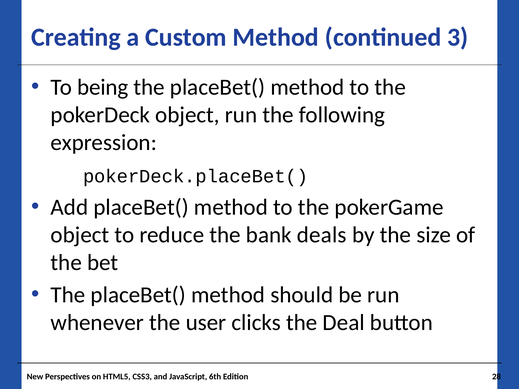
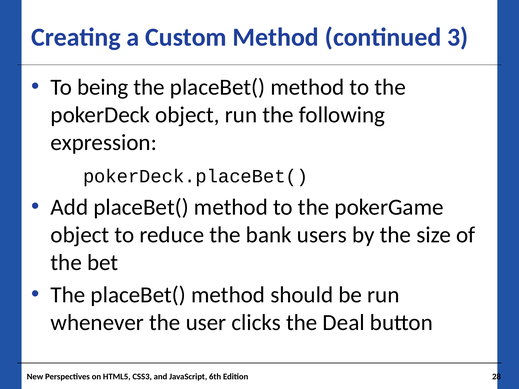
deals: deals -> users
